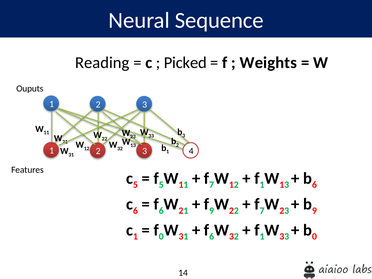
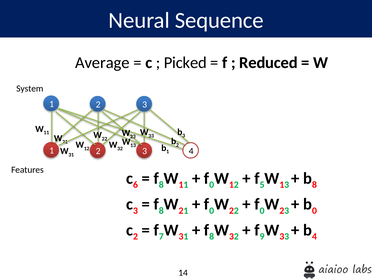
Reading: Reading -> Average
Weights: Weights -> Reduced
Ouputs: Ouputs -> System
c 5: 5 -> 6
5 at (161, 185): 5 -> 8
7 at (212, 185): 7 -> 0
1 at (262, 185): 1 -> 5
6 at (314, 185): 6 -> 8
c 6: 6 -> 3
6 at (161, 211): 6 -> 8
9 at (212, 211): 9 -> 0
7 at (262, 211): 7 -> 0
9 at (314, 211): 9 -> 0
c 1: 1 -> 2
f 0: 0 -> 7
6 at (212, 237): 6 -> 8
1 at (262, 237): 1 -> 9
0 at (314, 237): 0 -> 4
